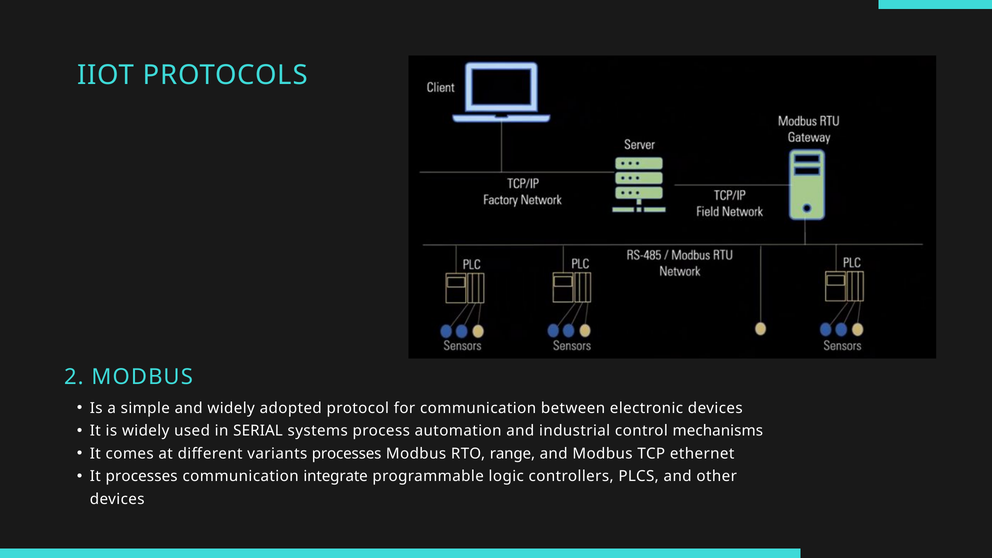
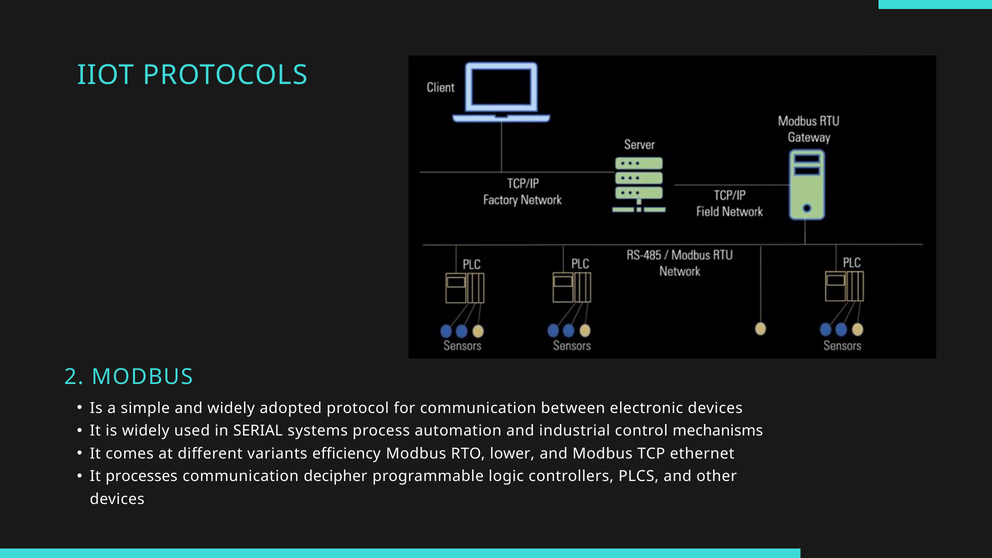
variants processes: processes -> efficiency
range: range -> lower
integrate: integrate -> decipher
